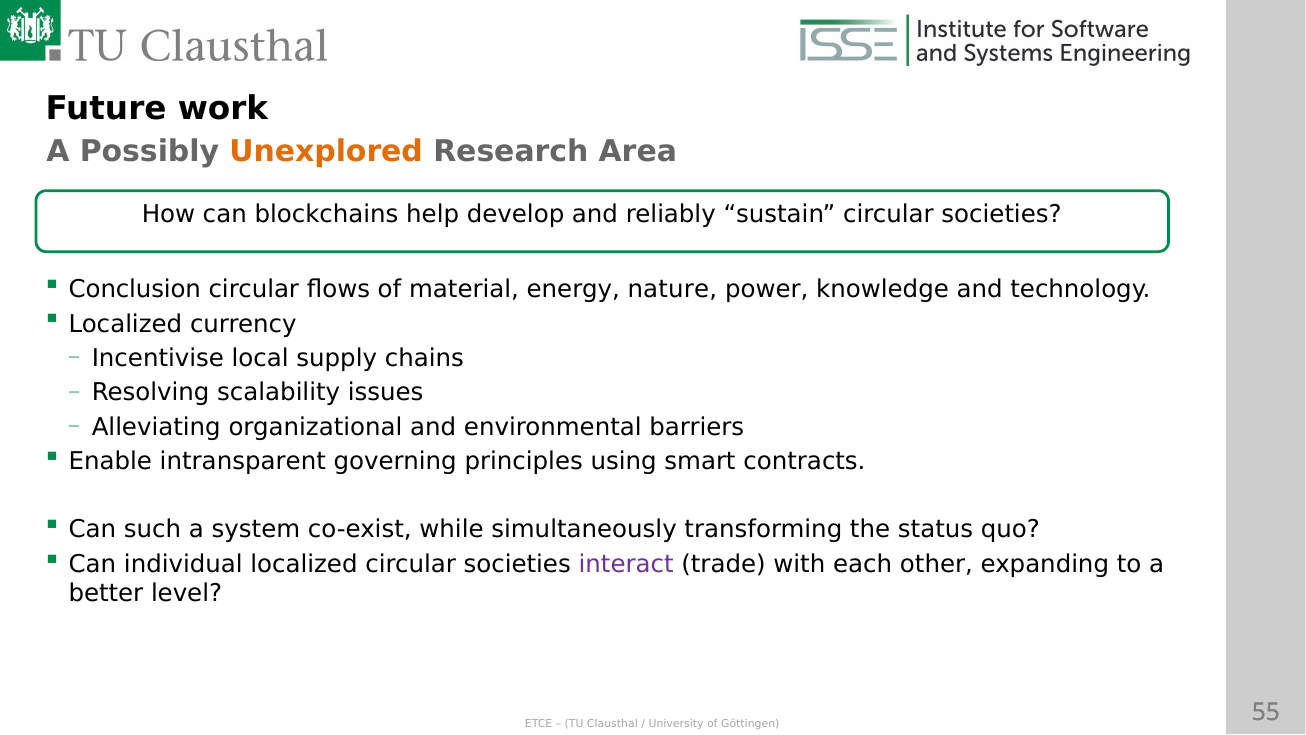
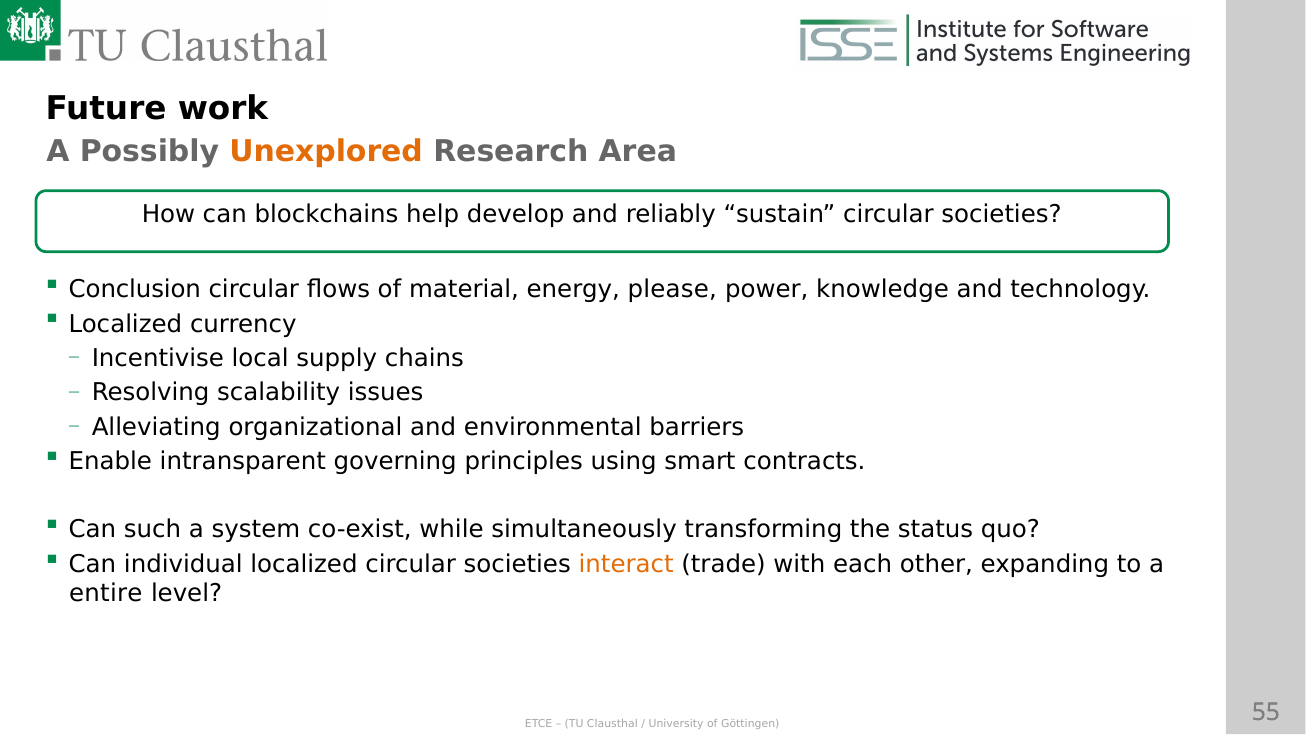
nature: nature -> please
interact colour: purple -> orange
better: better -> entire
